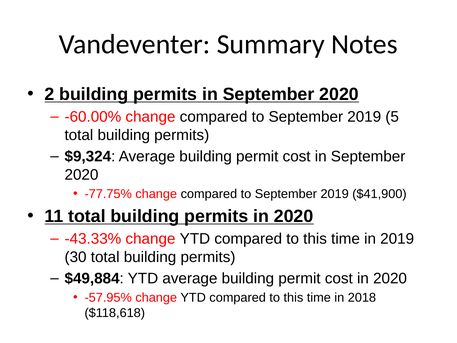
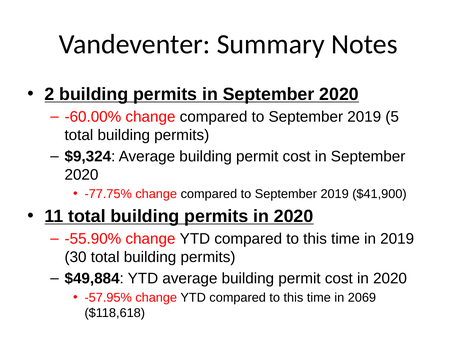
-43.33%: -43.33% -> -55.90%
2018: 2018 -> 2069
